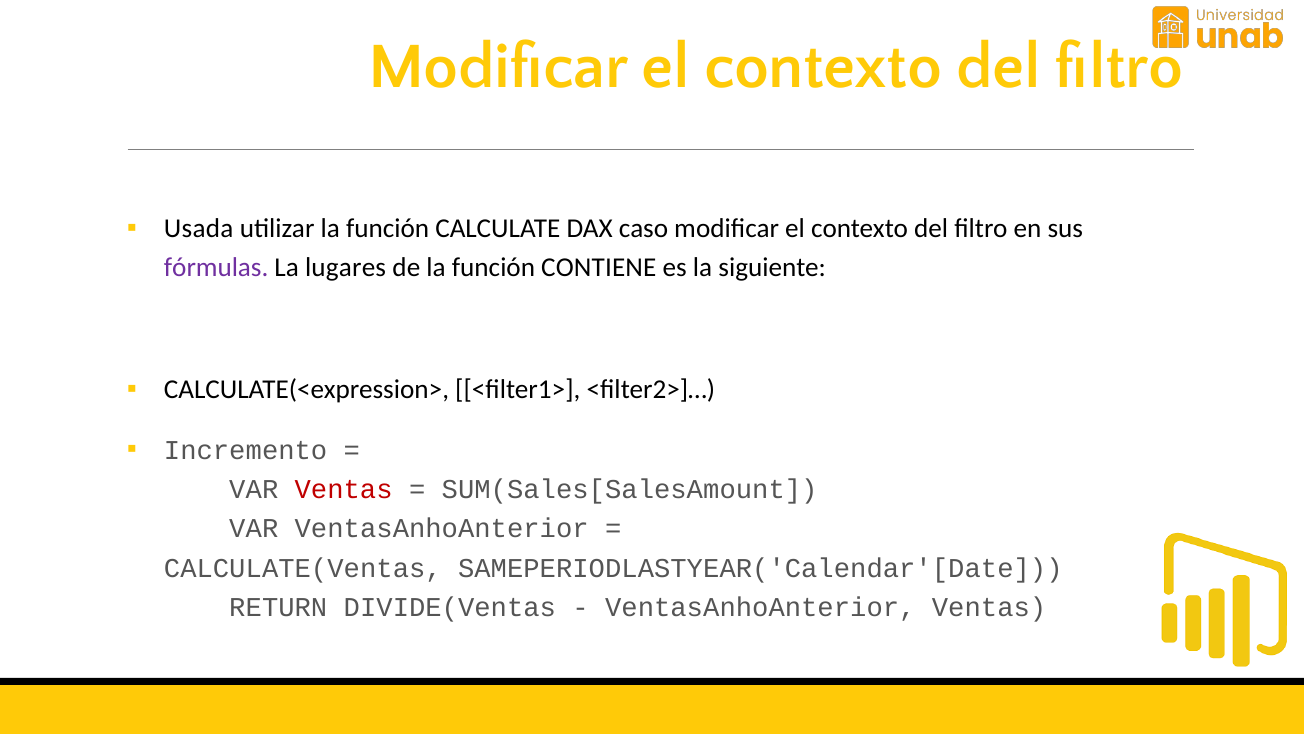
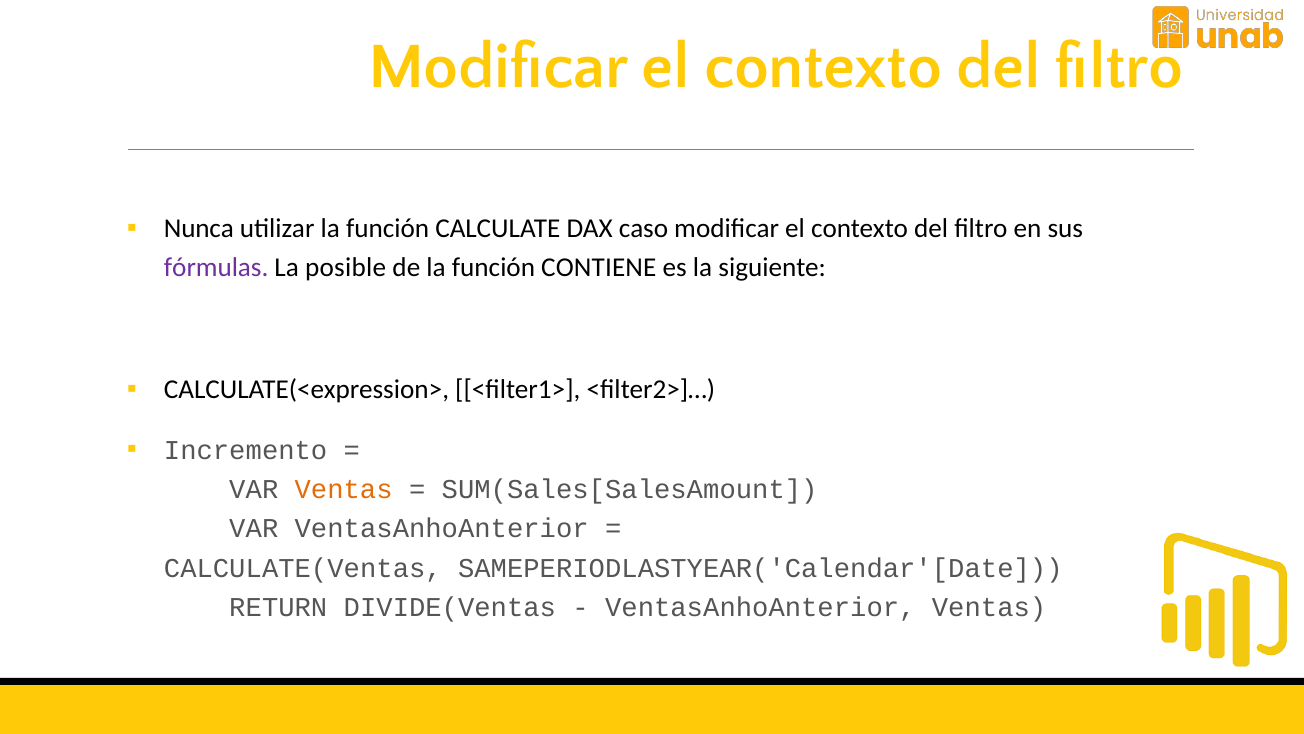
Usada: Usada -> Nunca
lugares: lugares -> posible
Ventas at (344, 489) colour: red -> orange
